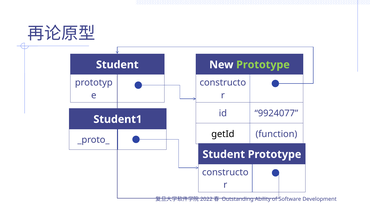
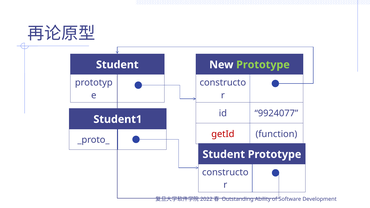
getId colour: black -> red
